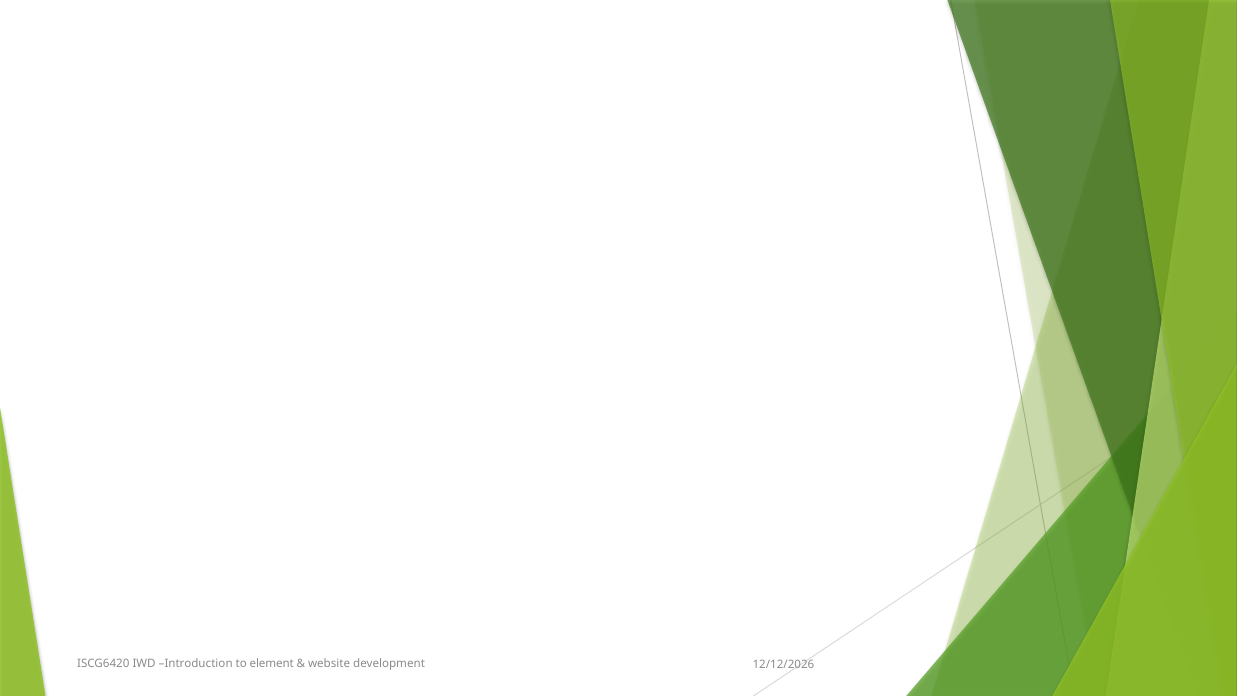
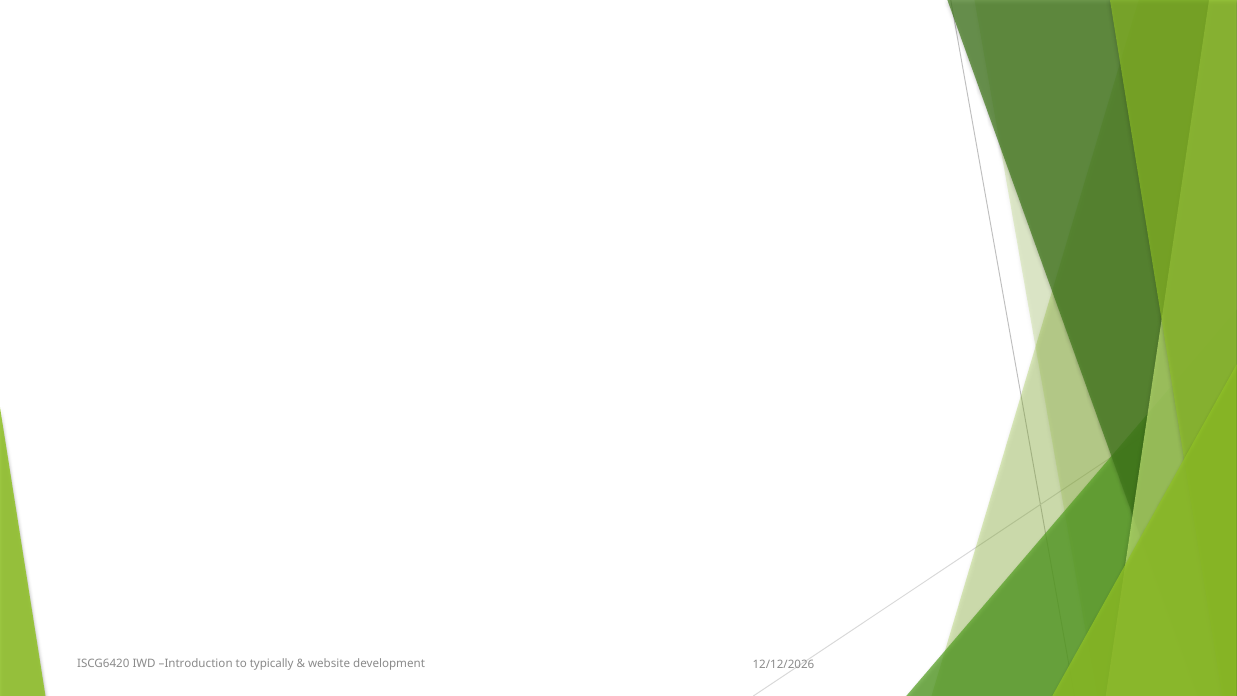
element: element -> typically
